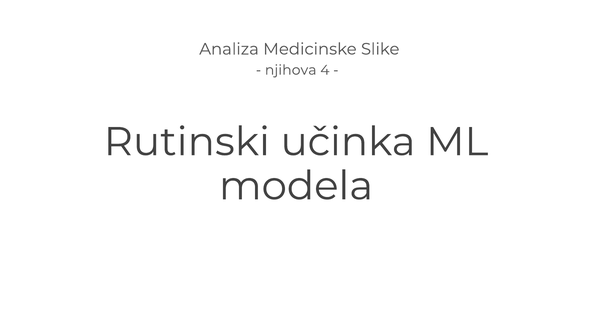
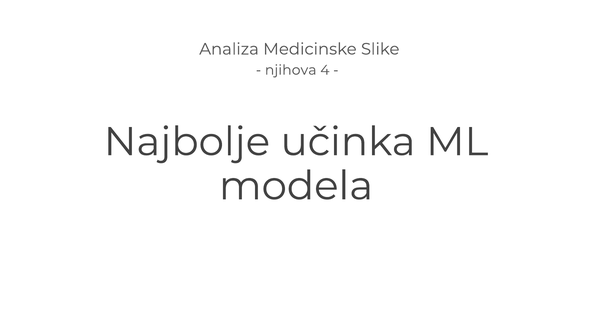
Rutinski: Rutinski -> Najbolje
